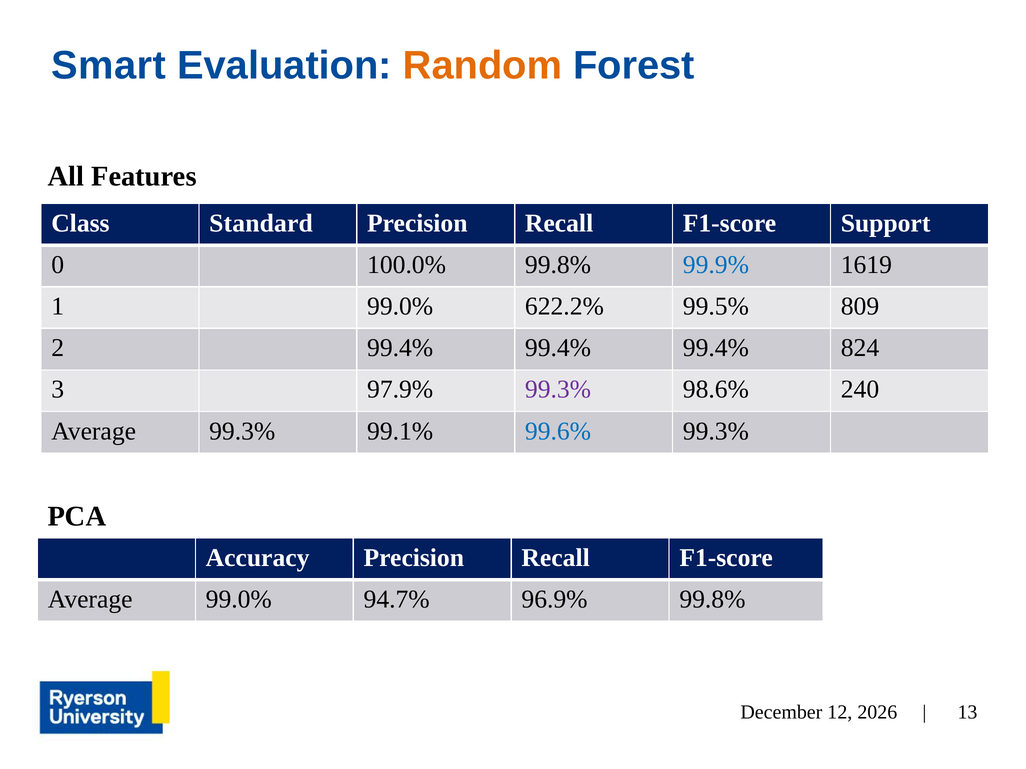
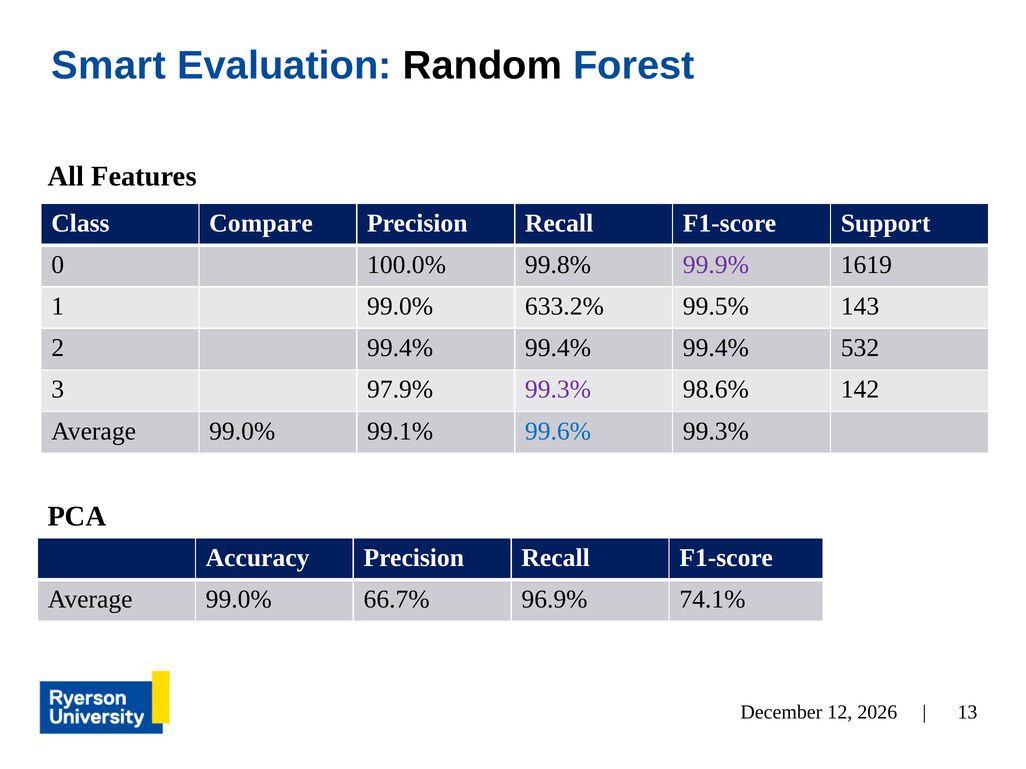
Random colour: orange -> black
Standard: Standard -> Compare
99.9% colour: blue -> purple
622.2%: 622.2% -> 633.2%
809: 809 -> 143
824: 824 -> 532
240: 240 -> 142
99.3% at (242, 431): 99.3% -> 99.0%
94.7%: 94.7% -> 66.7%
96.9% 99.8%: 99.8% -> 74.1%
